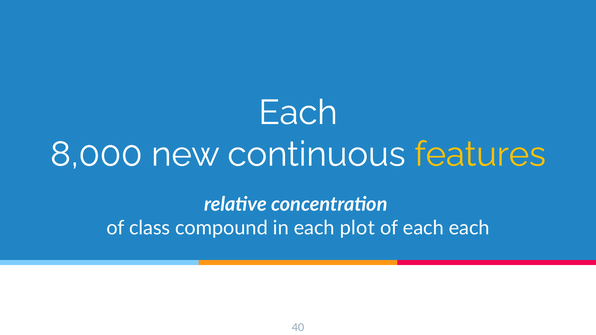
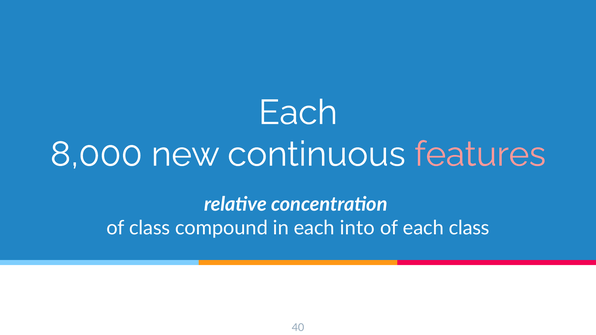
features colour: yellow -> pink
plot: plot -> into
each each: each -> class
